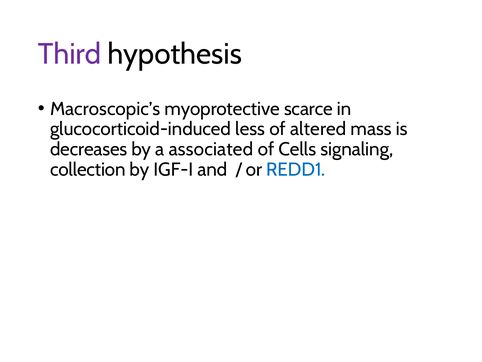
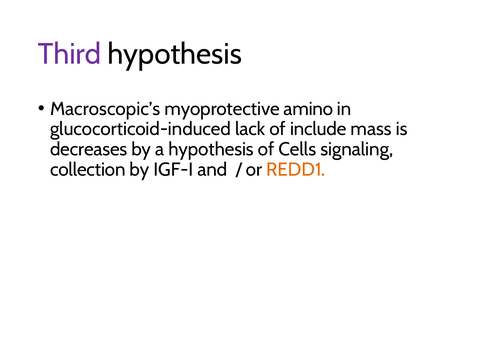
scarce: scarce -> amino
less: less -> lack
altered: altered -> include
a associated: associated -> hypothesis
REDD1 colour: blue -> orange
